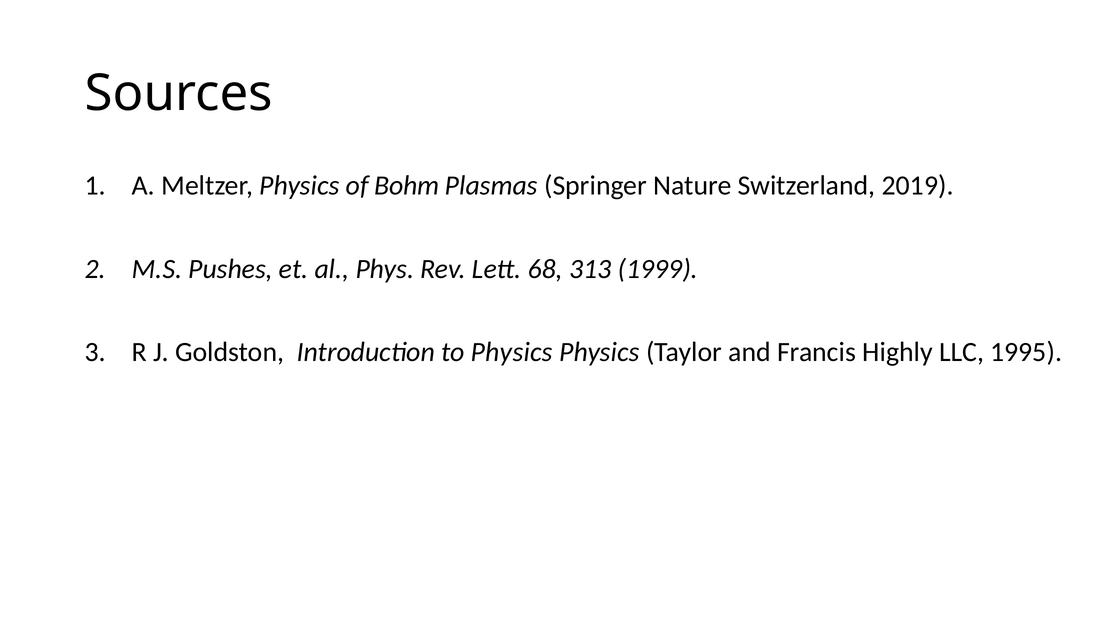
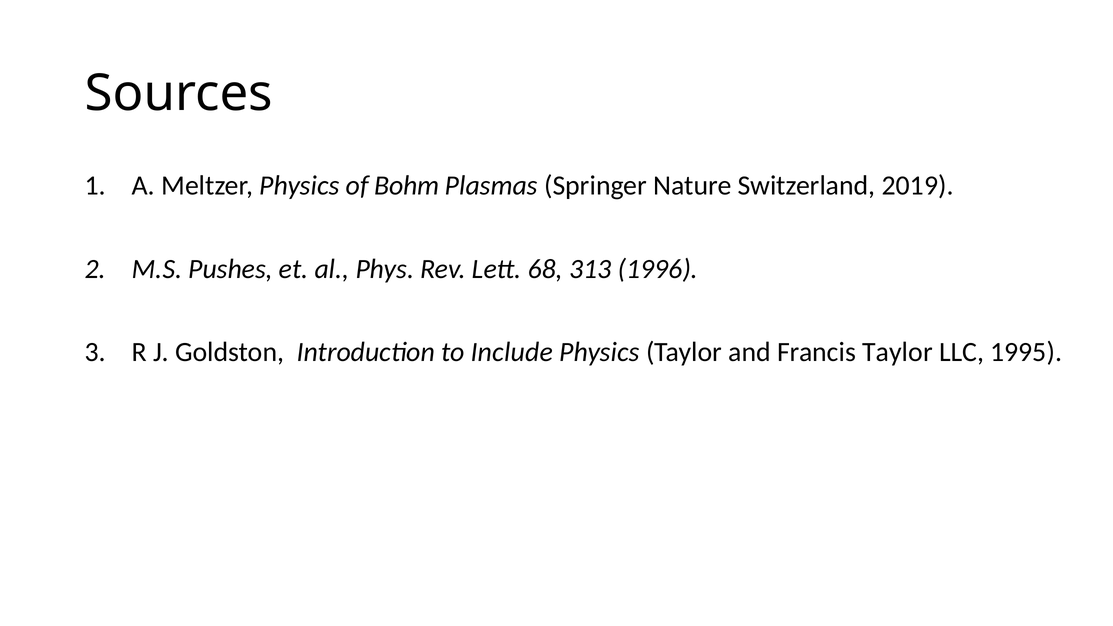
1999: 1999 -> 1996
to Physics: Physics -> Include
Francis Highly: Highly -> Taylor
